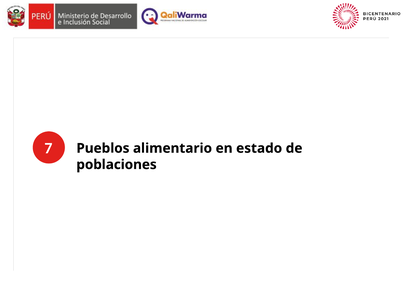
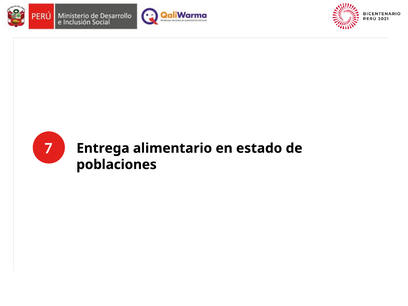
Pueblos: Pueblos -> Entrega
